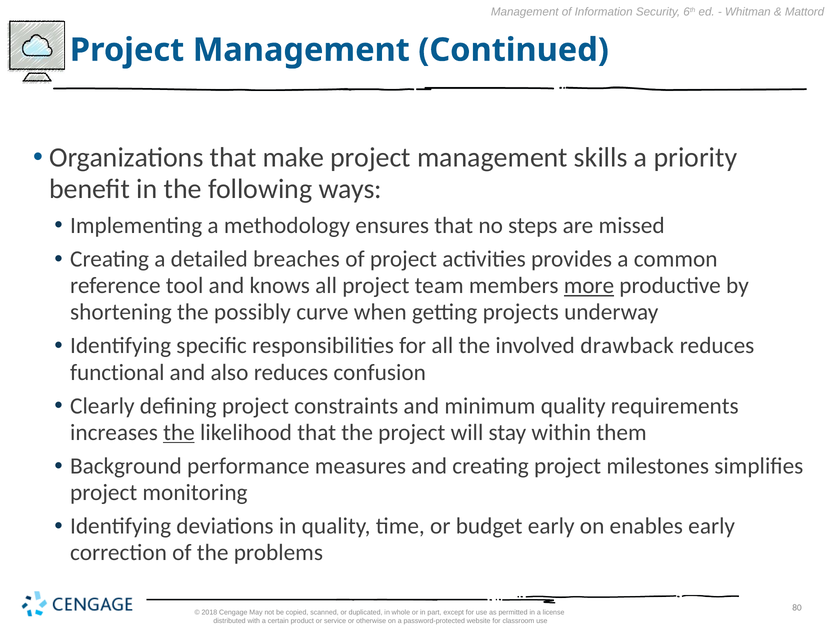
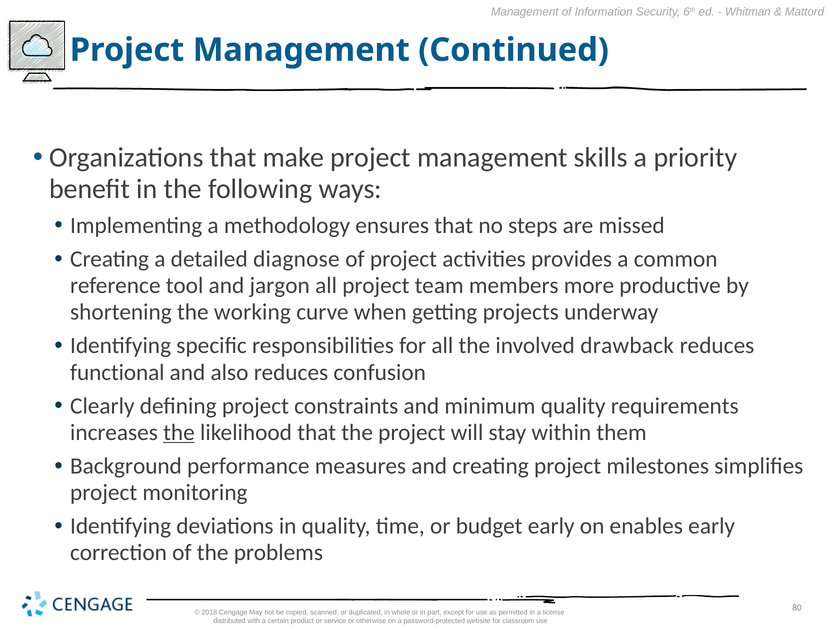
breaches: breaches -> diagnose
knows: knows -> jargon
more underline: present -> none
possibly: possibly -> working
